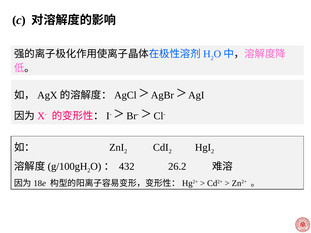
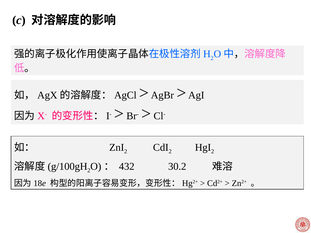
26.2: 26.2 -> 30.2
